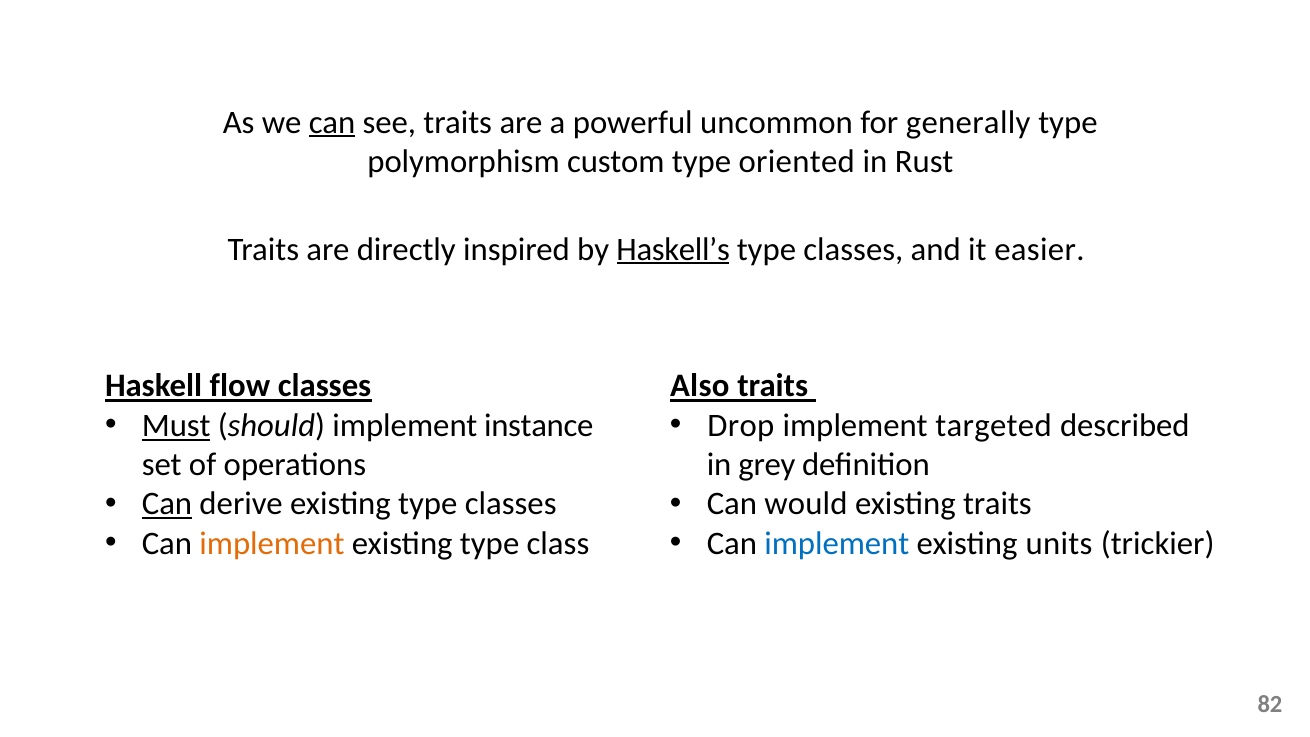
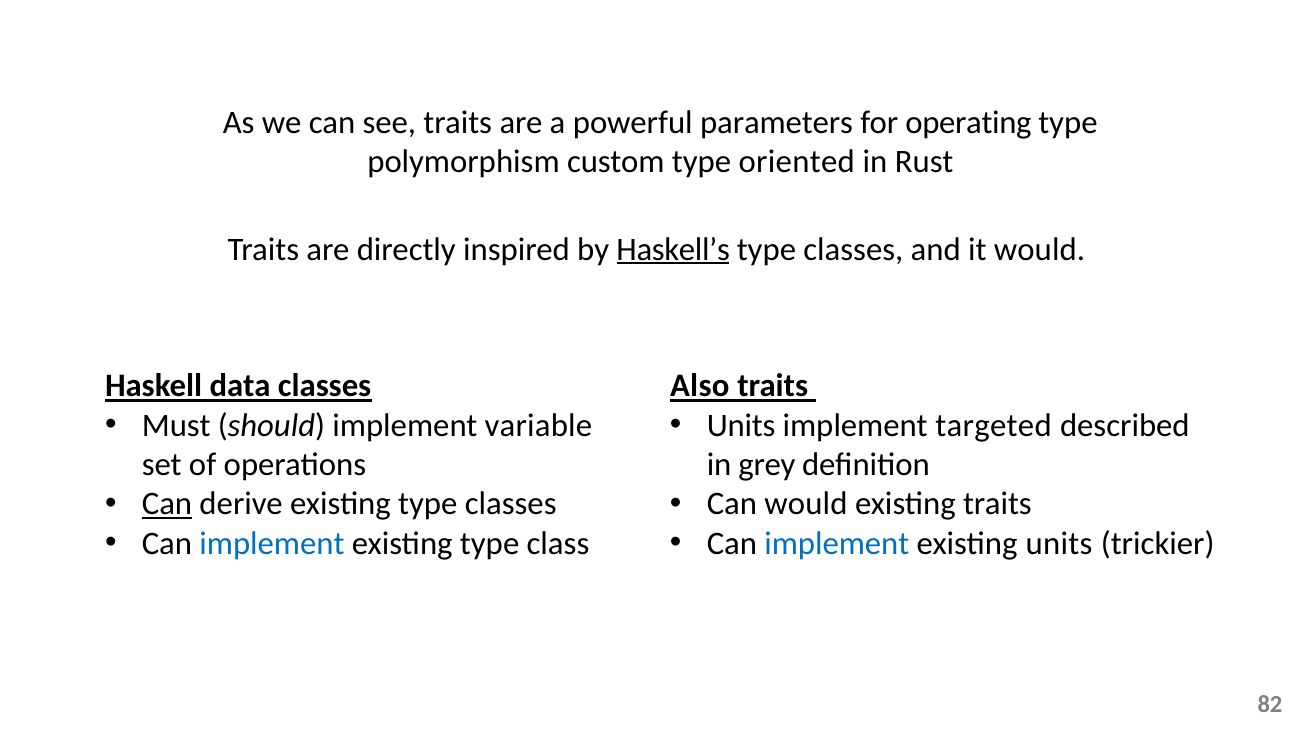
can at (332, 122) underline: present -> none
uncommon: uncommon -> parameters
generally: generally -> operating
it easier: easier -> would
flow: flow -> data
Must underline: present -> none
instance: instance -> variable
Drop at (741, 425): Drop -> Units
implement at (272, 543) colour: orange -> blue
